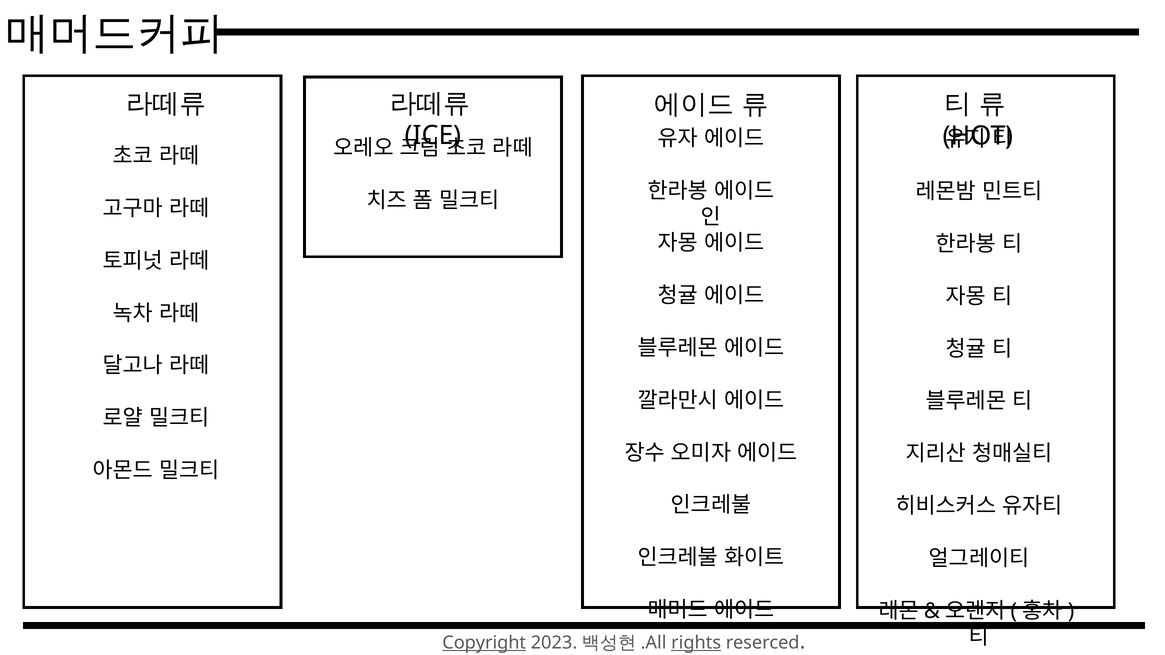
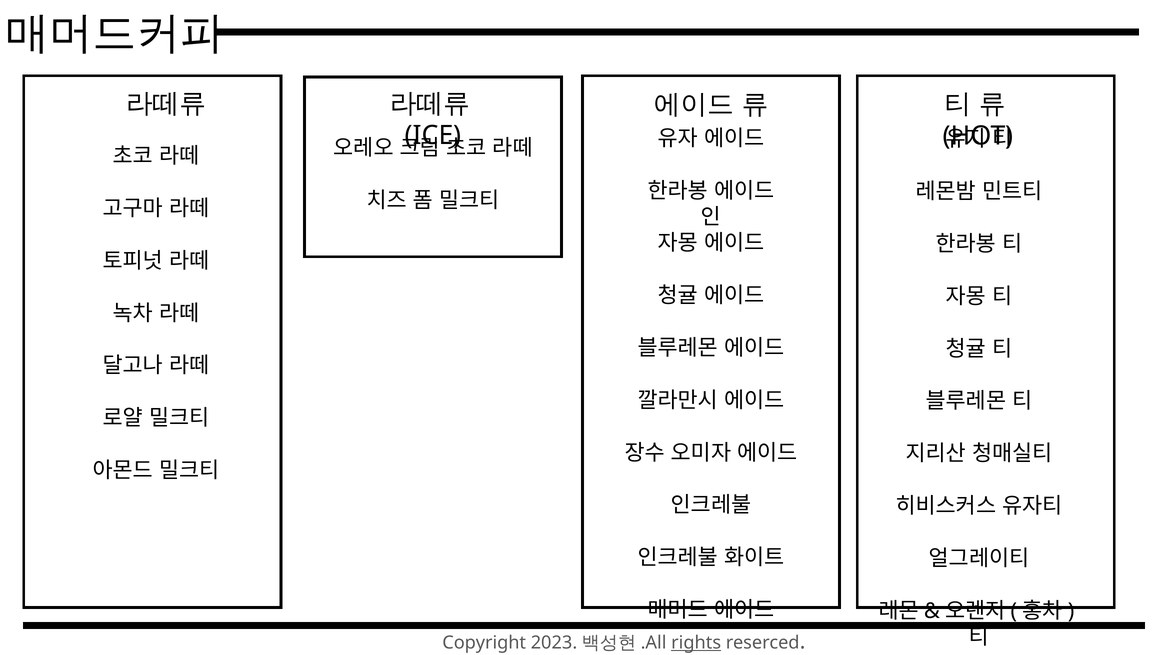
Copyright underline: present -> none
